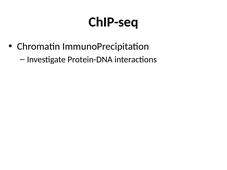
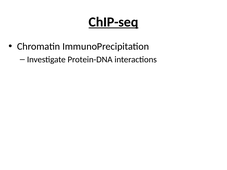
ChIP-seq underline: none -> present
